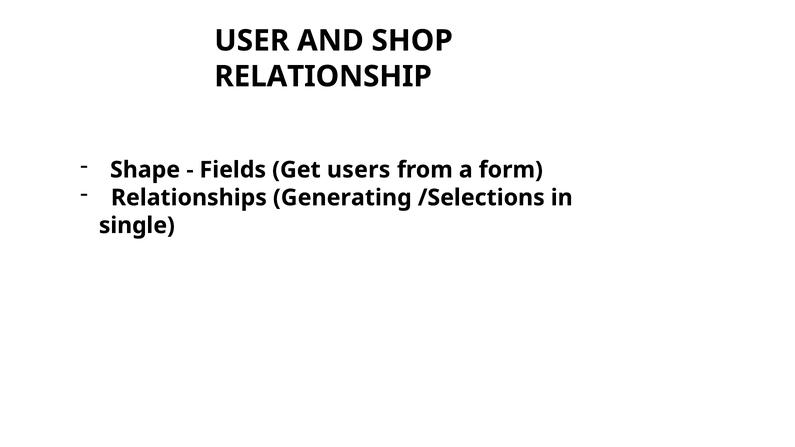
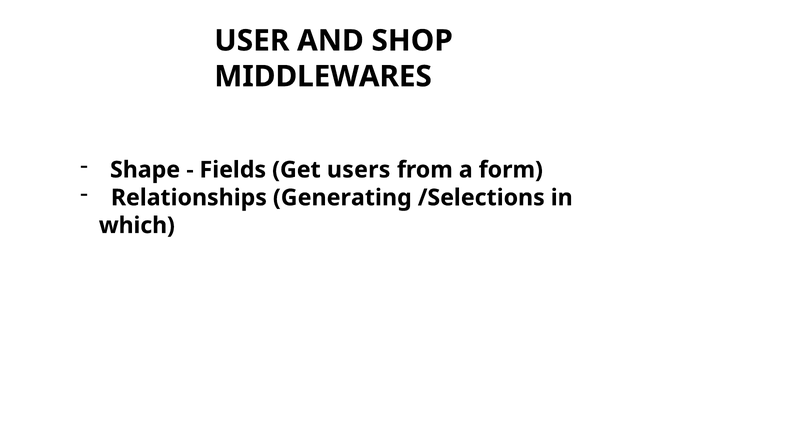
RELATIONSHIP: RELATIONSHIP -> MIDDLEWARES
single: single -> which
